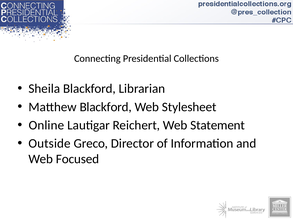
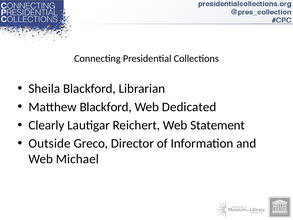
Stylesheet: Stylesheet -> Dedicated
Online: Online -> Clearly
Focused: Focused -> Michael
